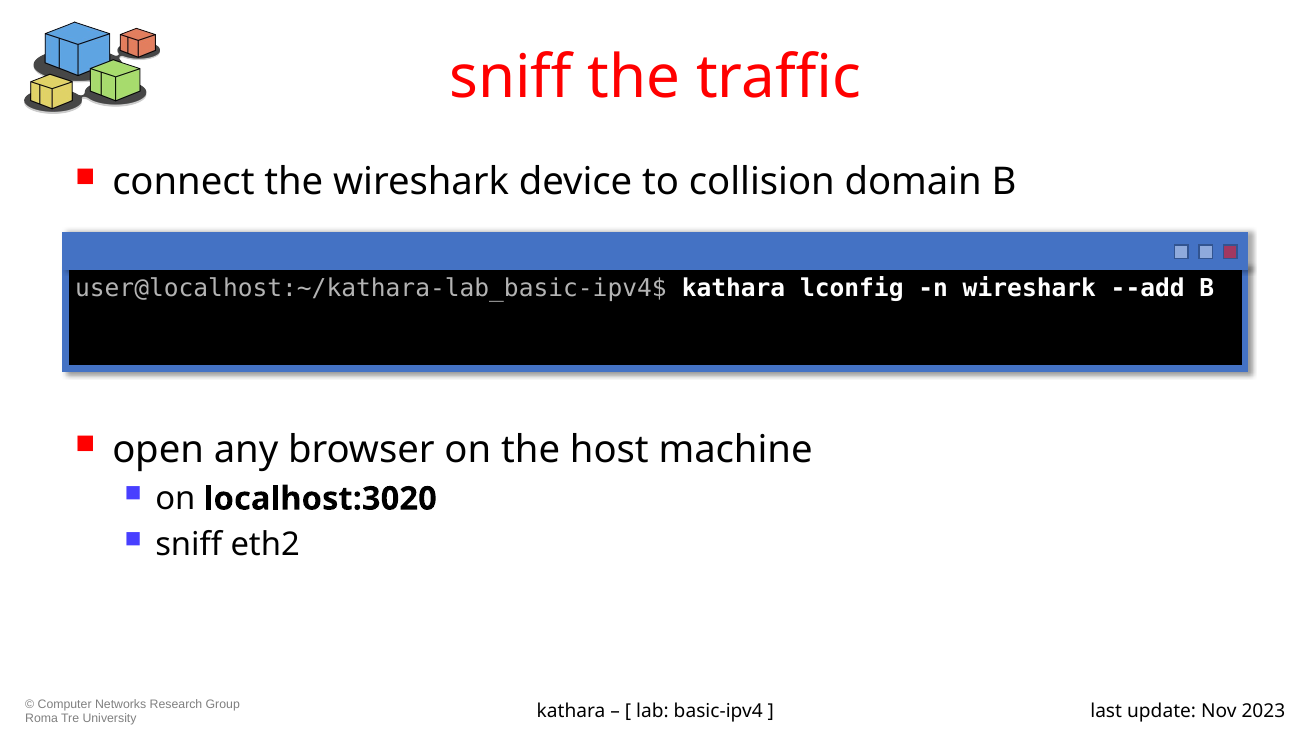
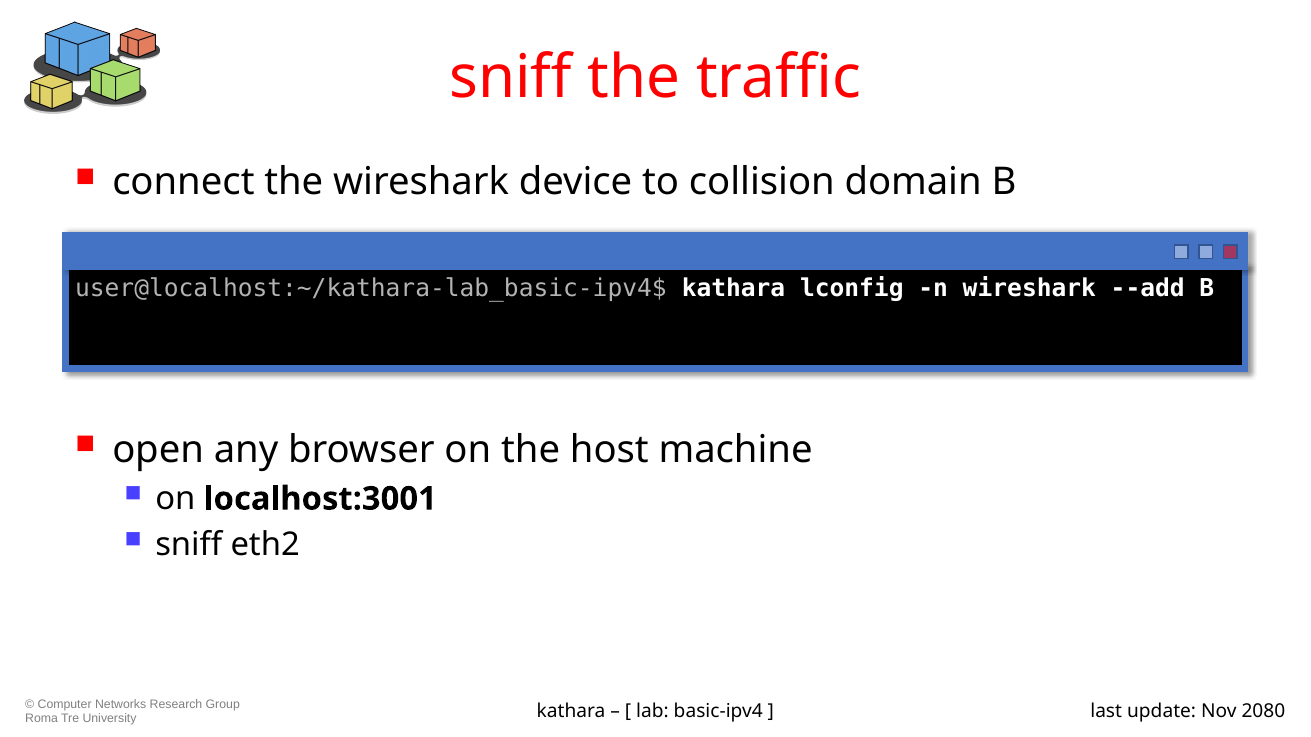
localhost:3020: localhost:3020 -> localhost:3001
2023: 2023 -> 2080
